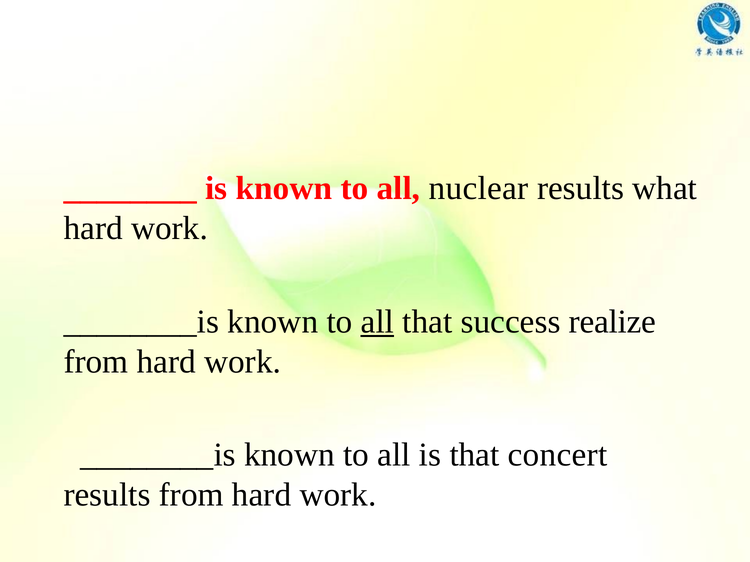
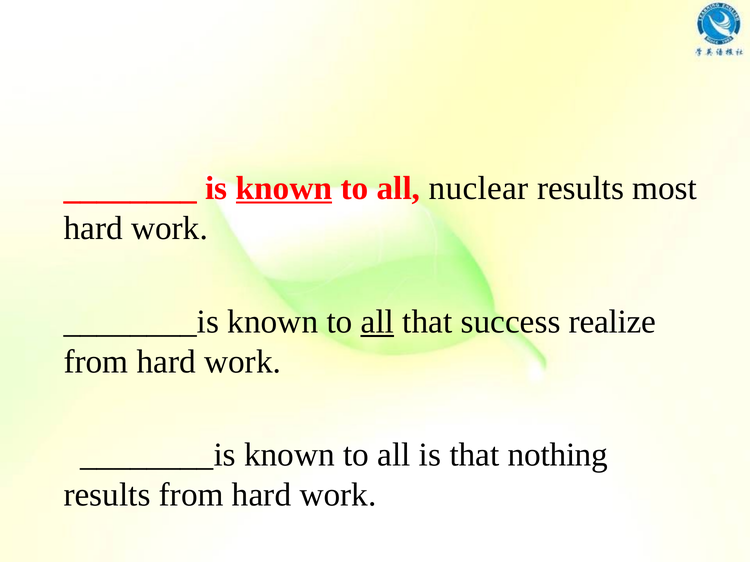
known at (284, 189) underline: none -> present
what: what -> most
concert: concert -> nothing
